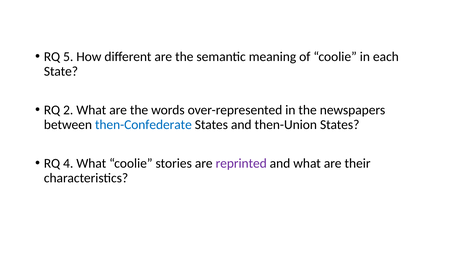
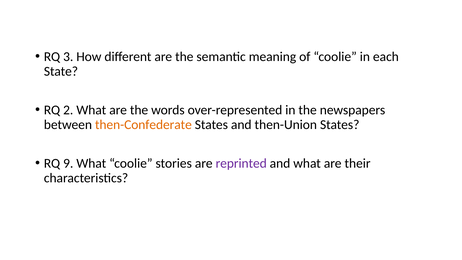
5: 5 -> 3
then-Confederate colour: blue -> orange
4: 4 -> 9
